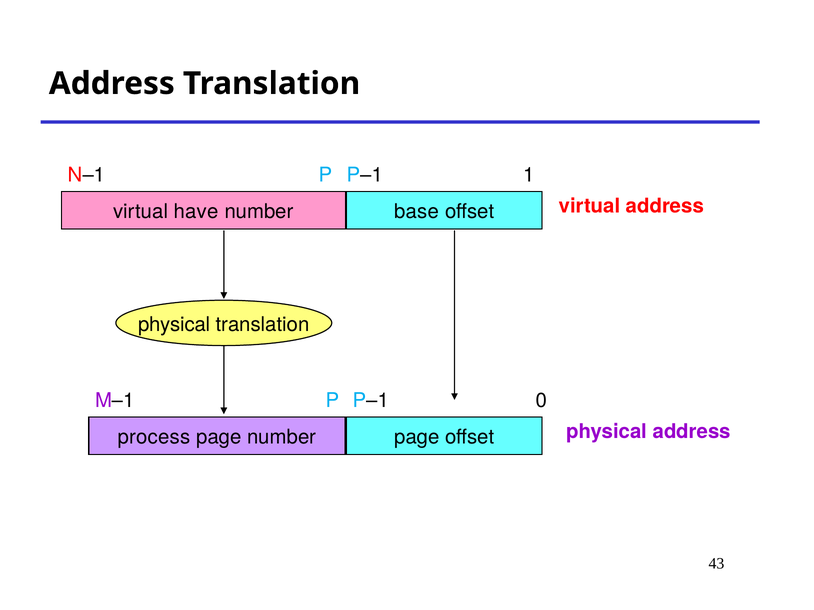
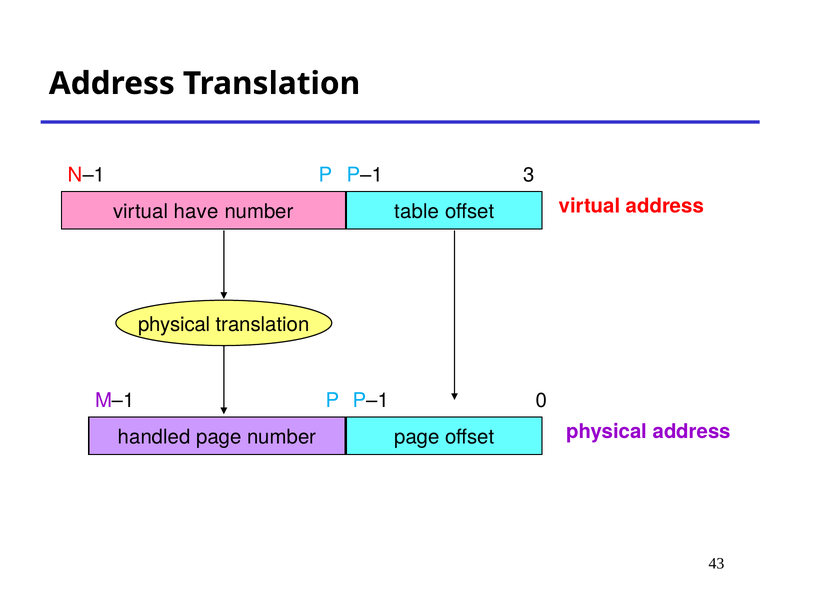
1: 1 -> 3
base: base -> table
process: process -> handled
